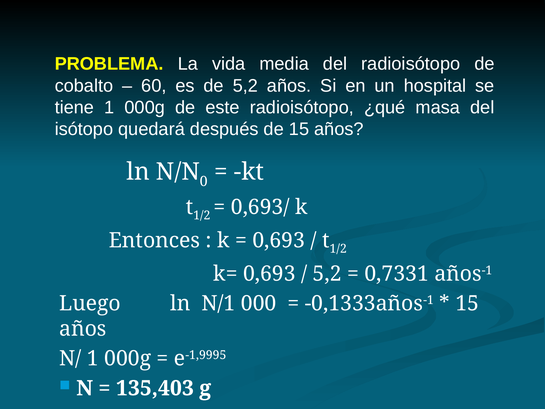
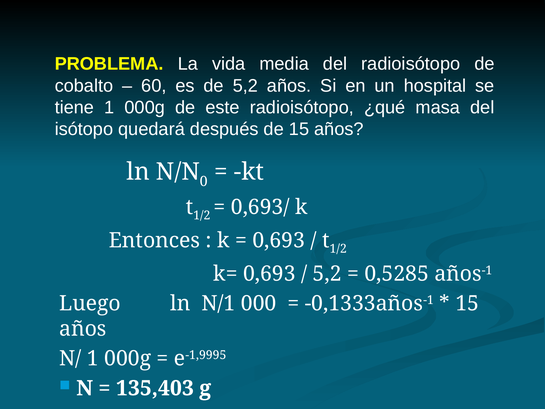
0,7331: 0,7331 -> 0,5285
